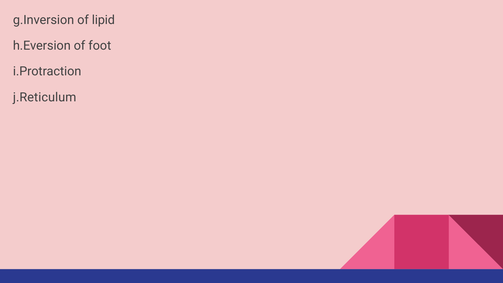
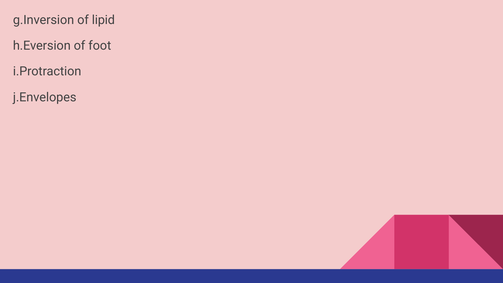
j.Reticulum: j.Reticulum -> j.Envelopes
